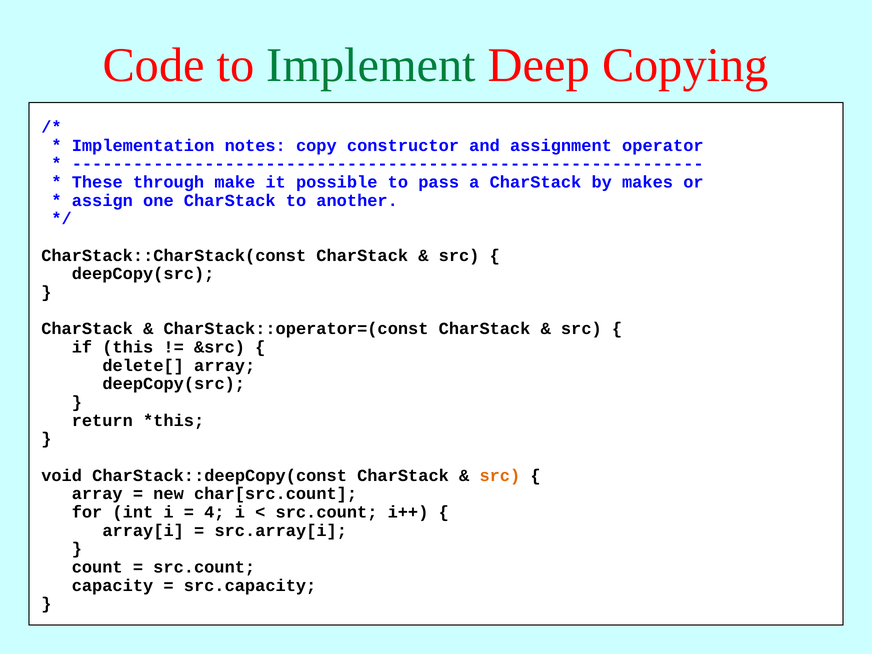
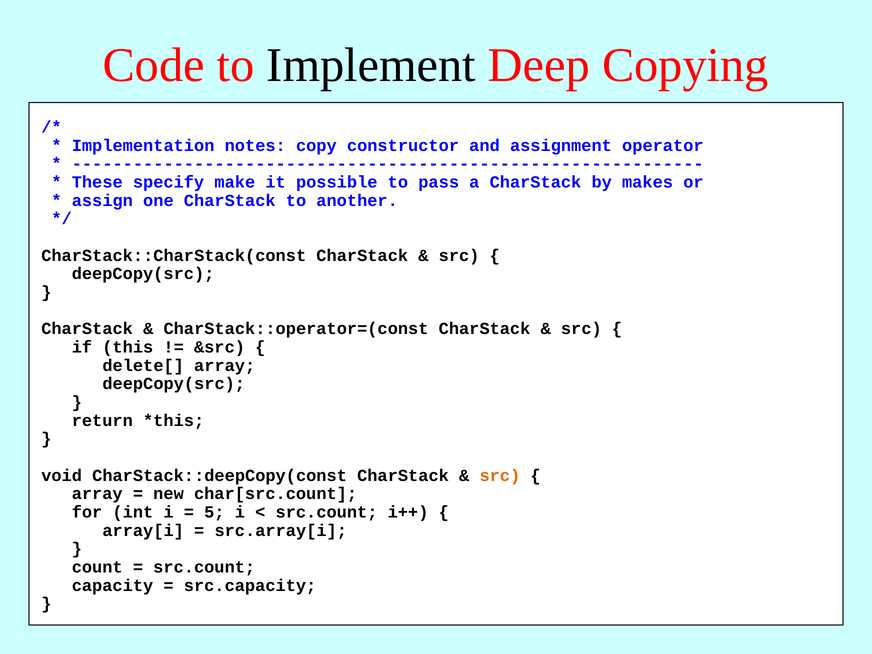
Implement colour: green -> black
through: through -> specify
4: 4 -> 5
